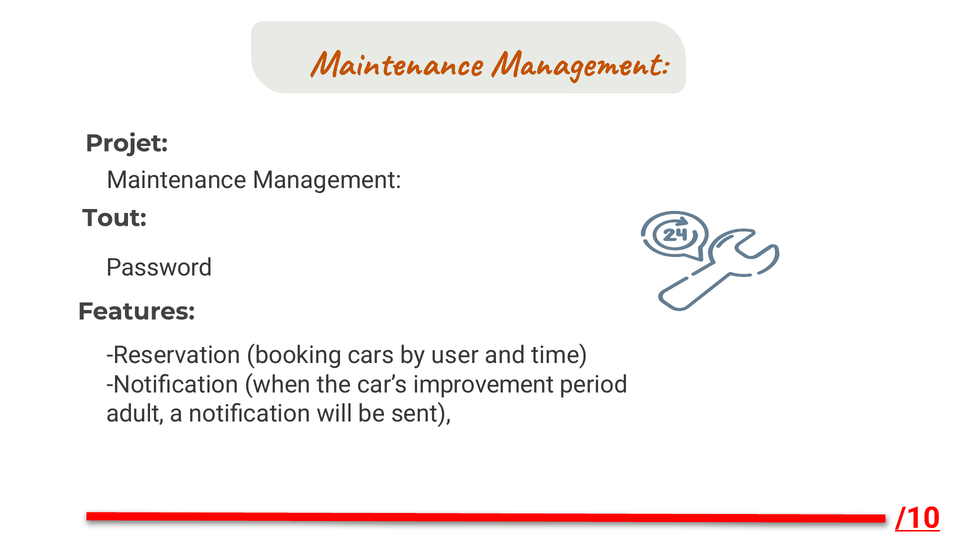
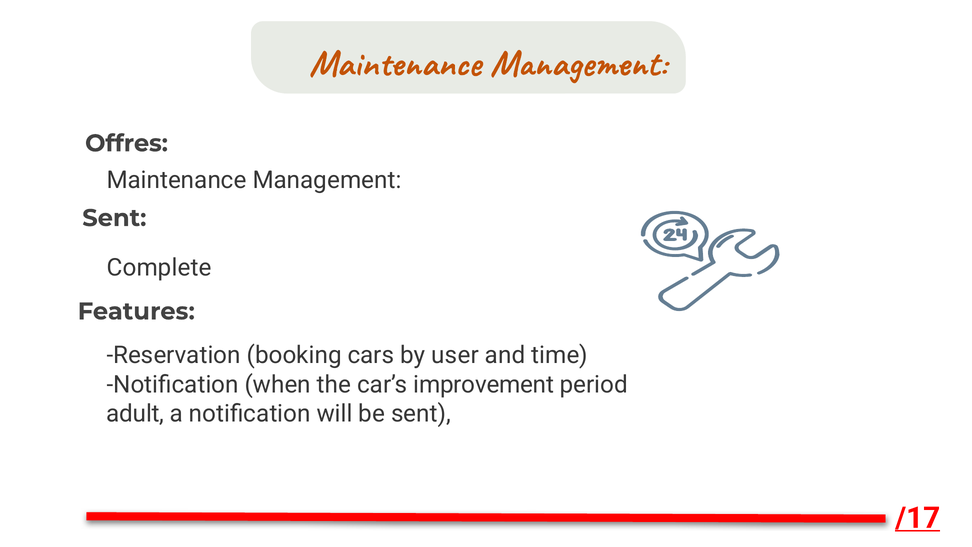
Projet: Projet -> Offres
Tout at (114, 218): Tout -> Sent
Password: Password -> Complete
/10: /10 -> /17
